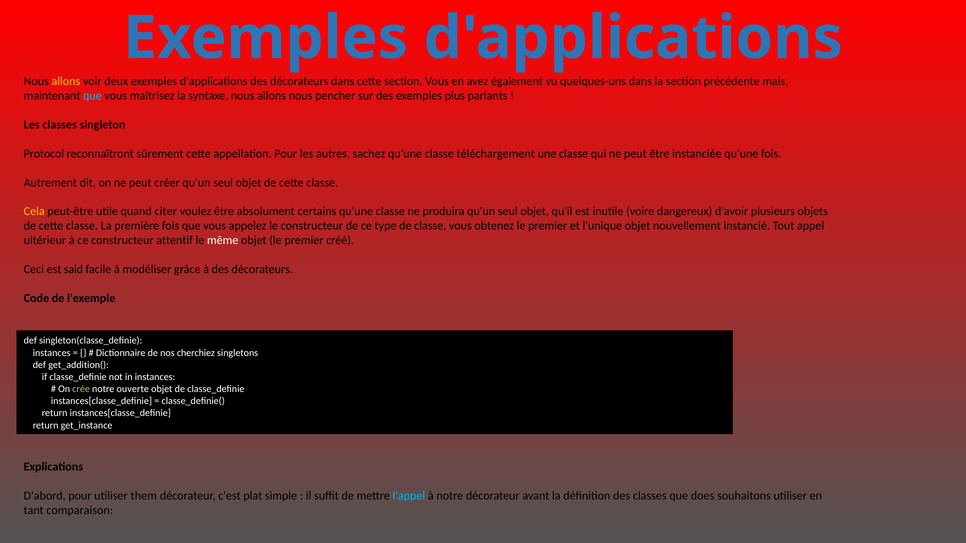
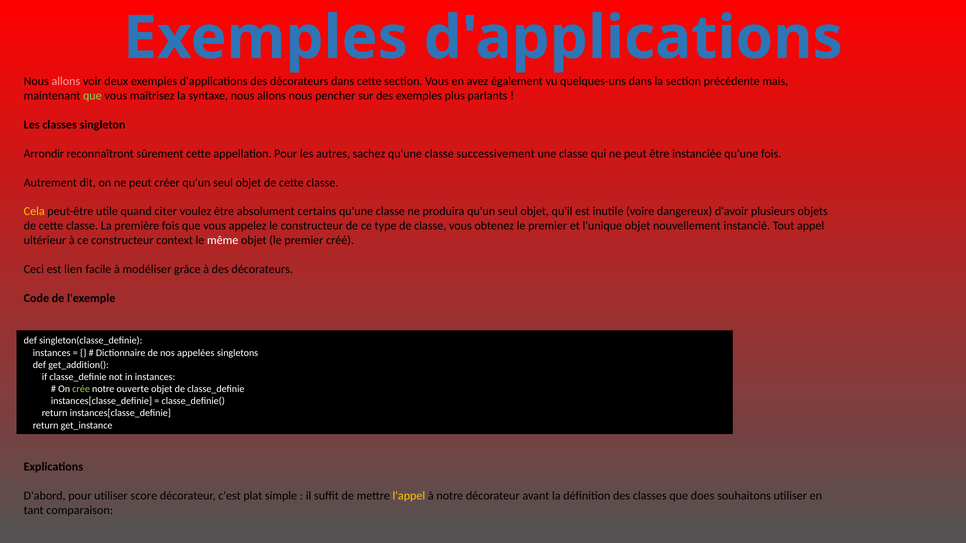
allons at (66, 81) colour: yellow -> pink
que at (92, 96) colour: light blue -> light green
Protocol: Protocol -> Arrondir
téléchargement: téléchargement -> successivement
attentif: attentif -> context
said: said -> lien
cherchiez: cherchiez -> appelées
them: them -> score
l'appel colour: light blue -> yellow
